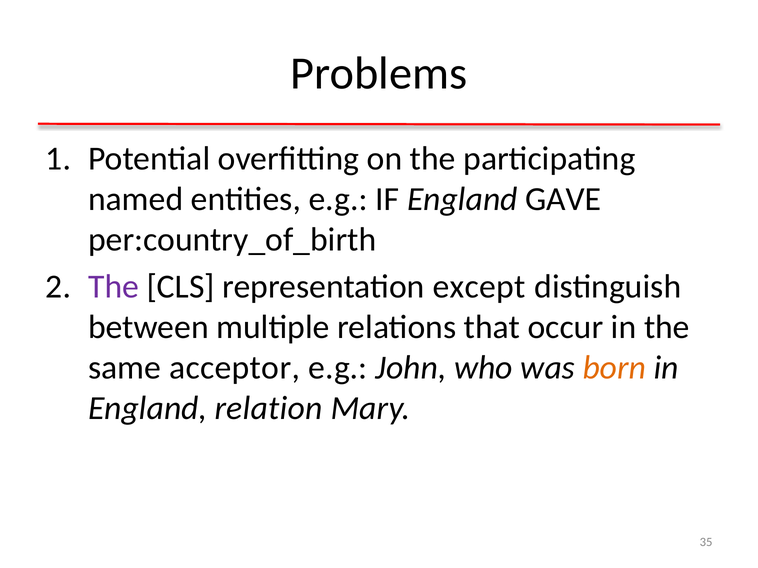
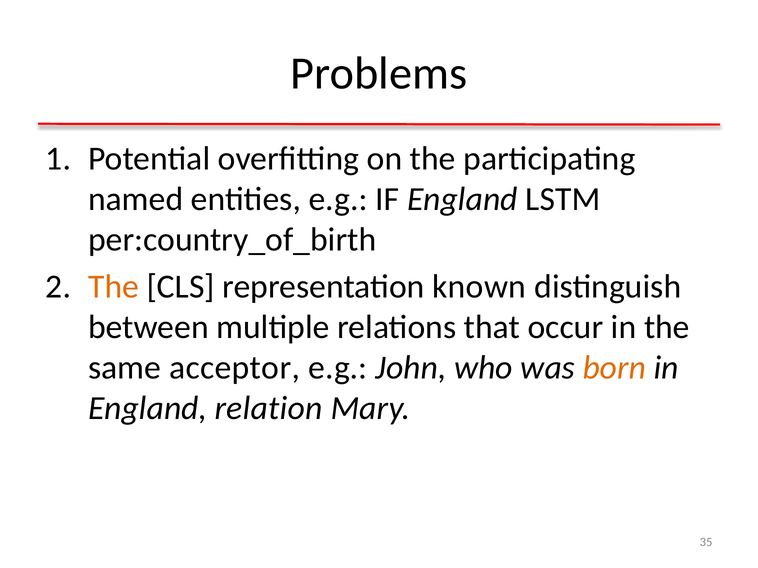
GAVE: GAVE -> LSTM
The at (114, 287) colour: purple -> orange
except: except -> known
